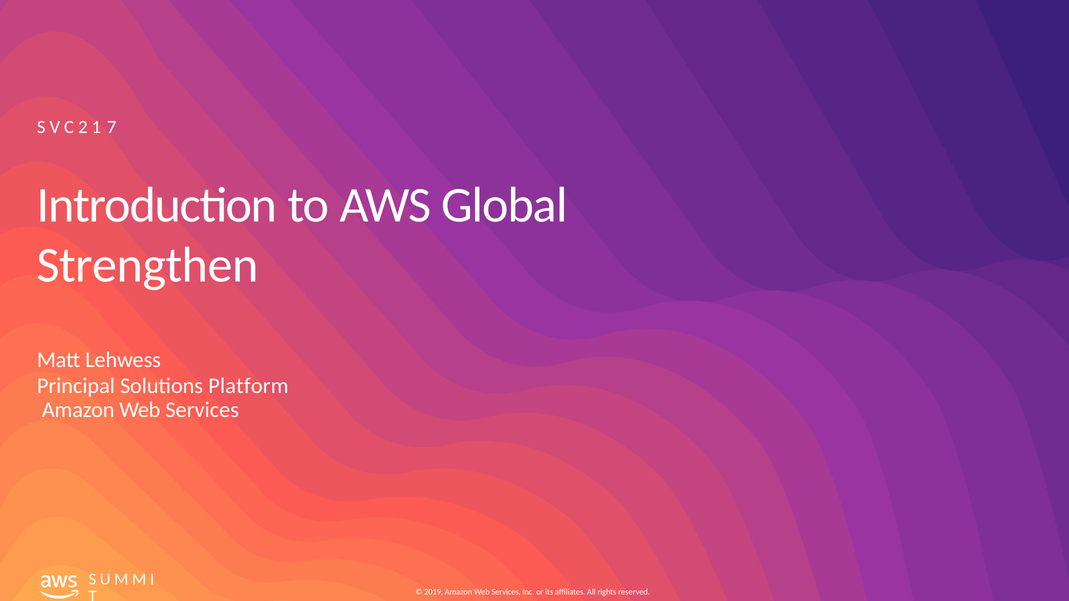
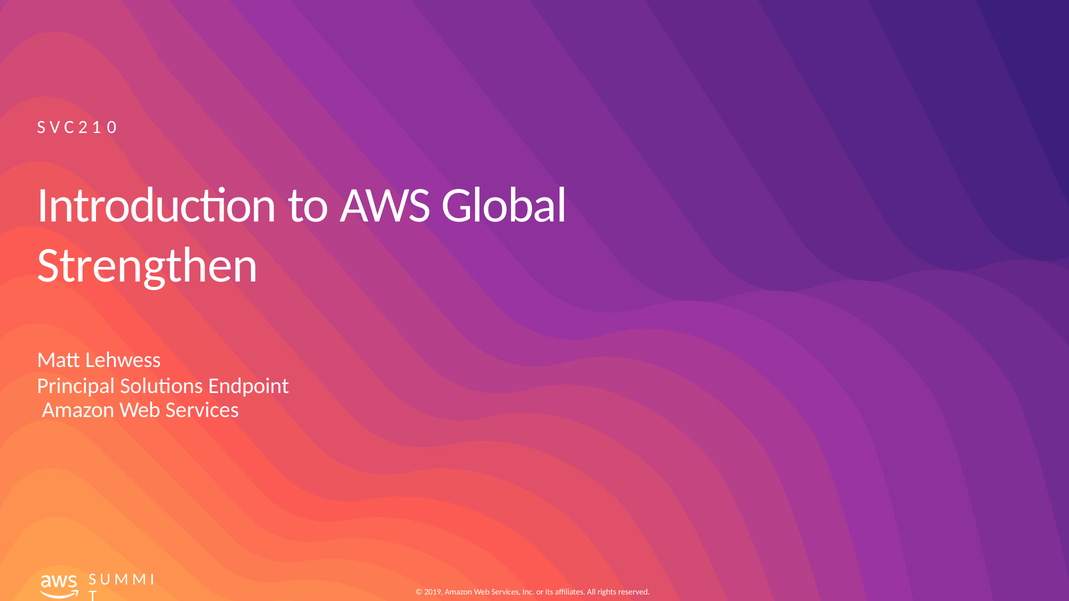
7: 7 -> 0
Platform: Platform -> Endpoint
